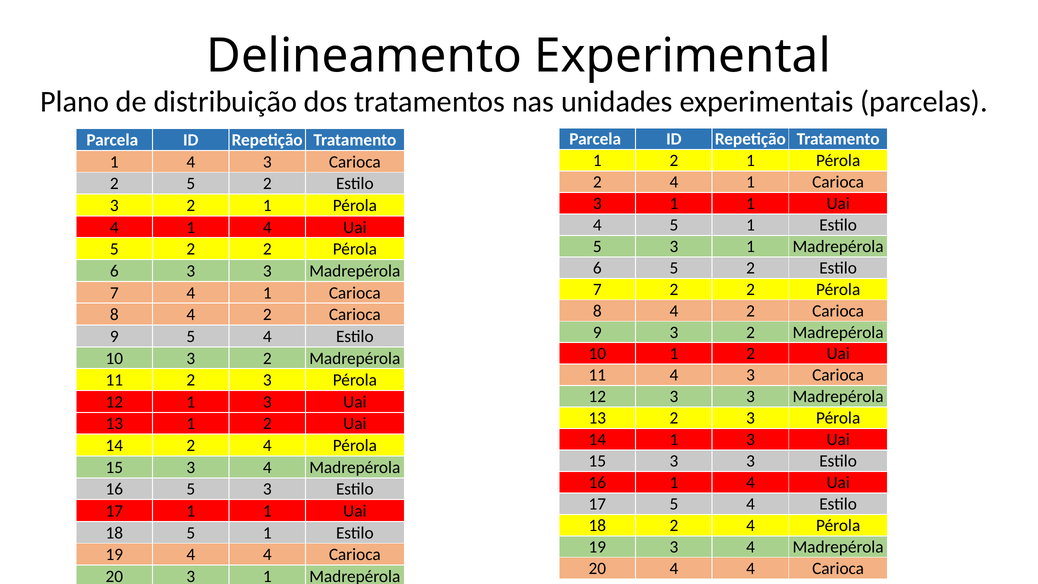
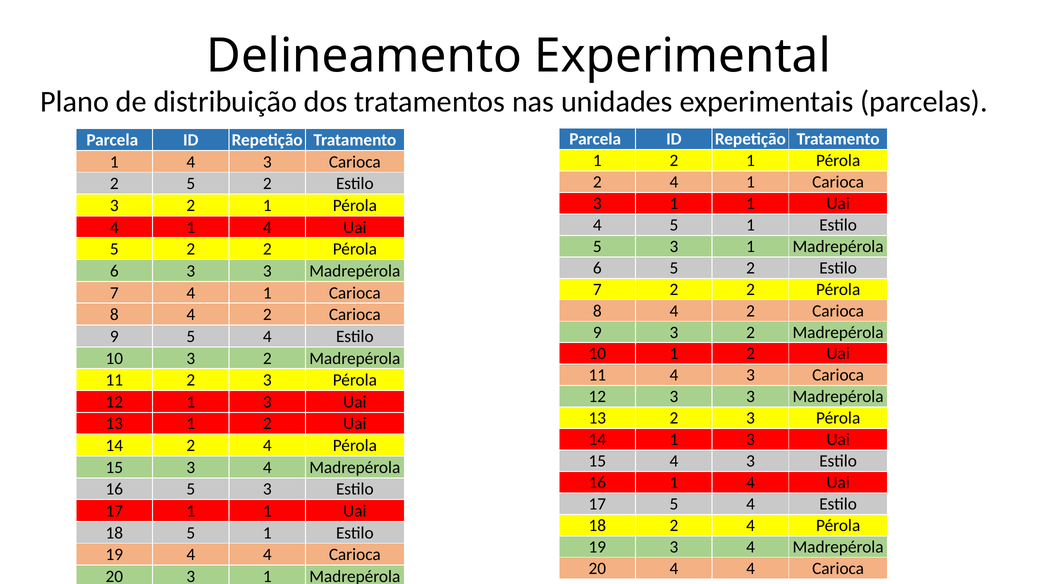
3 at (674, 461): 3 -> 4
